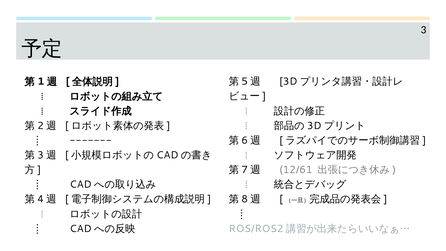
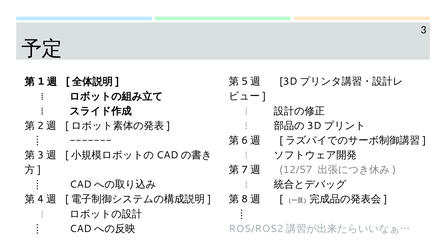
12/61: 12/61 -> 12/57
